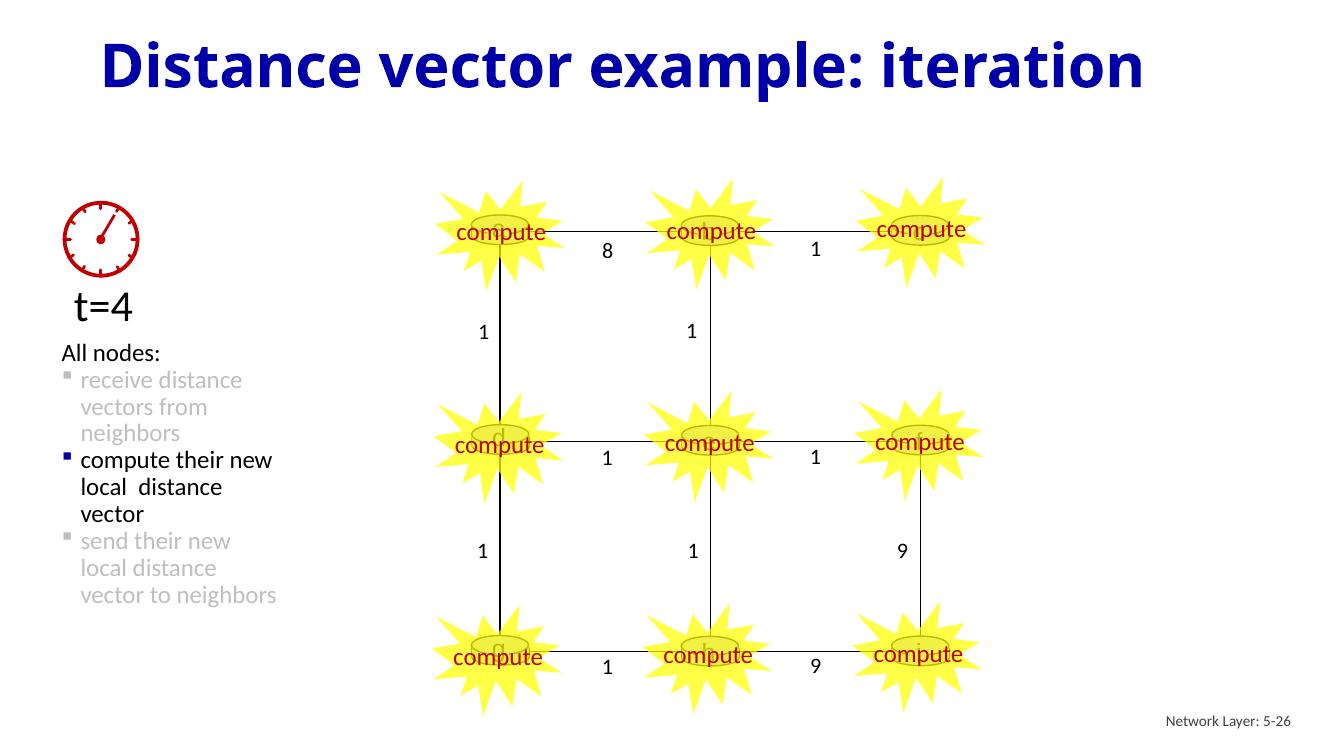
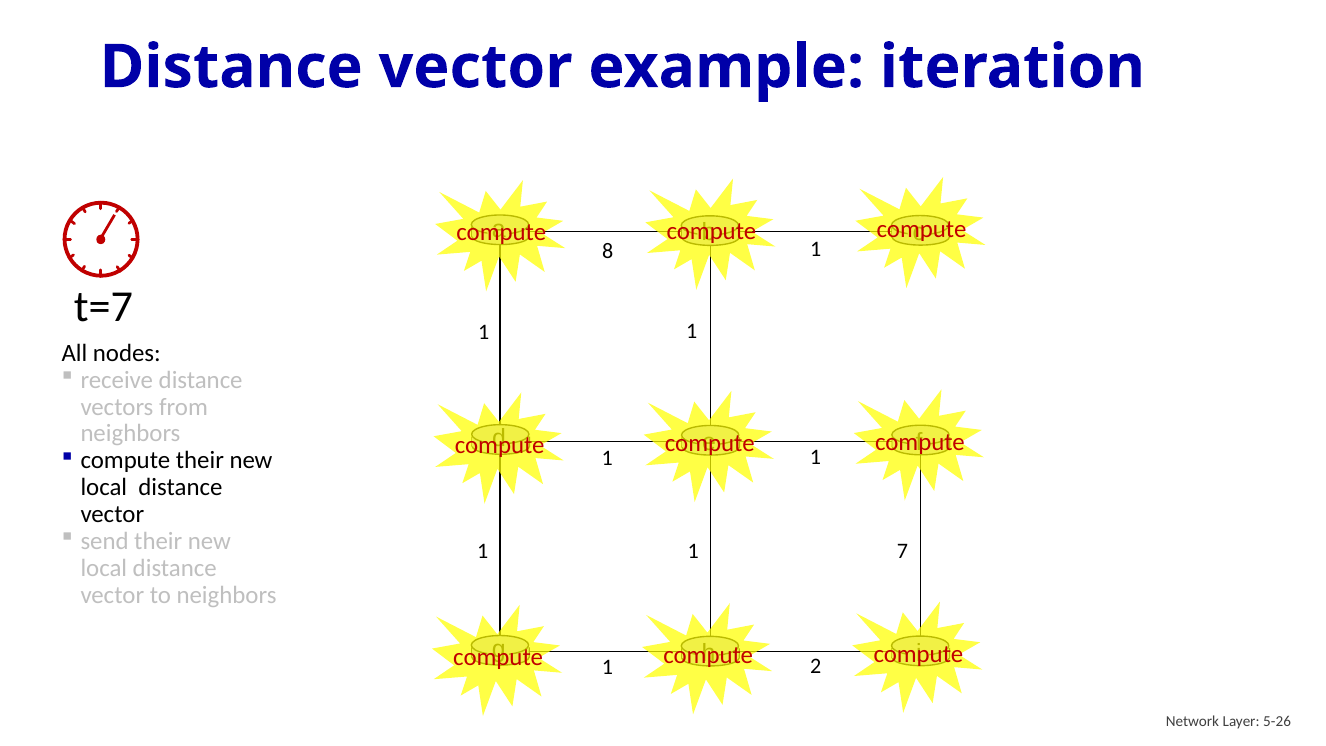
t=4: t=4 -> t=7
9 at (902, 552): 9 -> 7
9 at (816, 666): 9 -> 2
